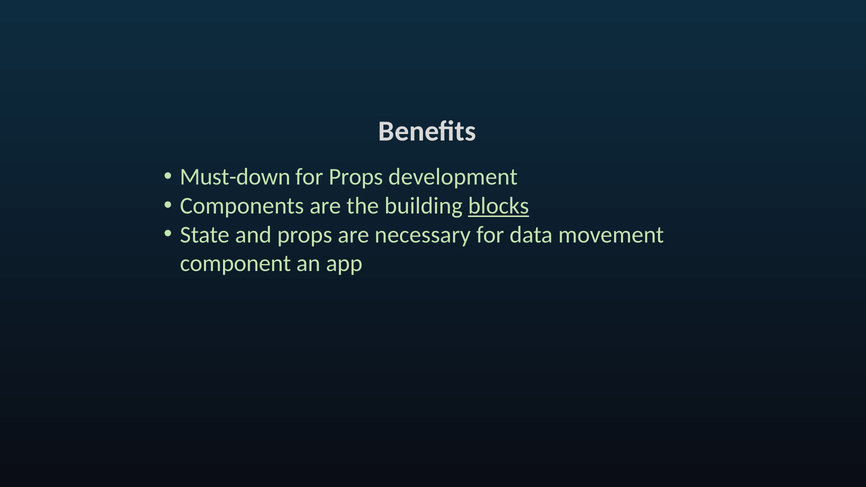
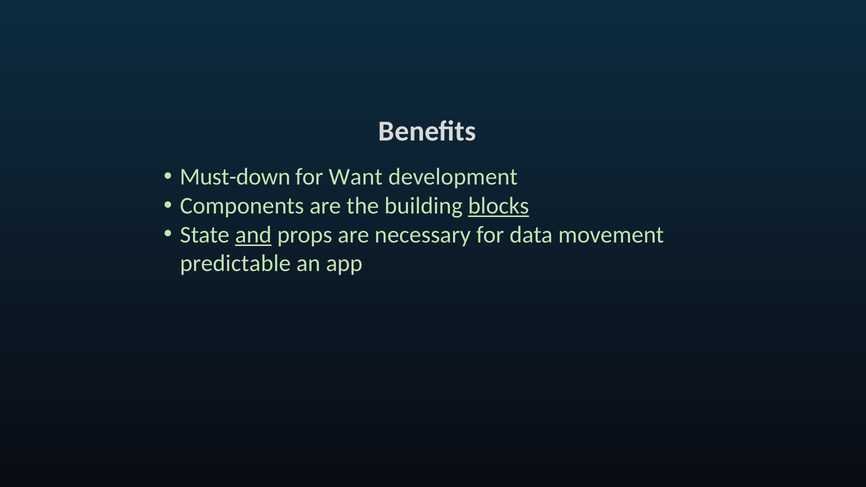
for Props: Props -> Want
and underline: none -> present
component: component -> predictable
